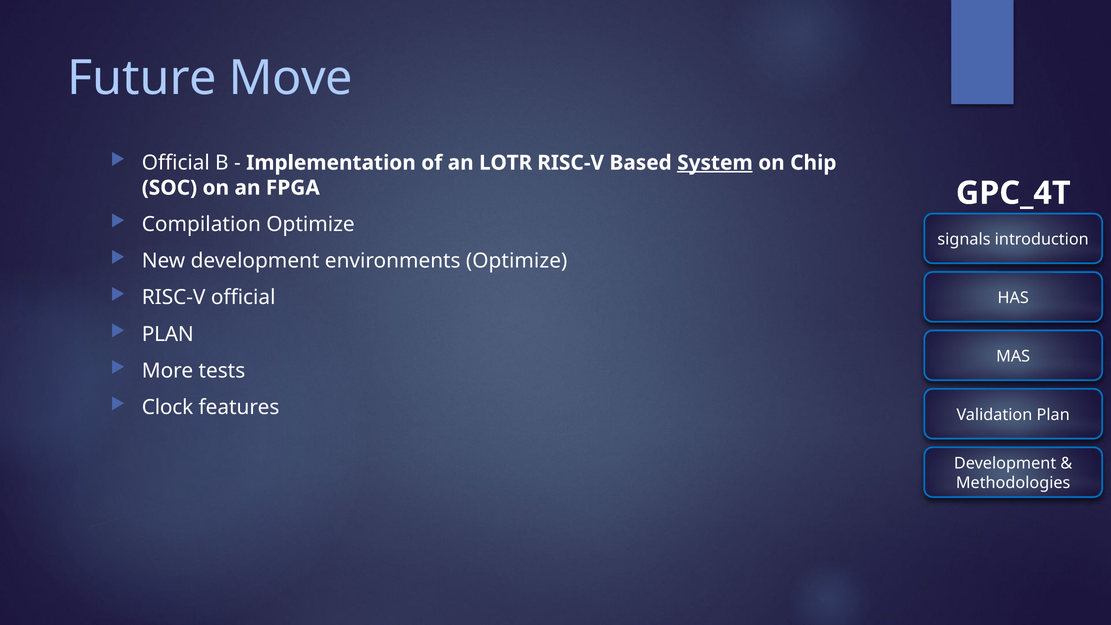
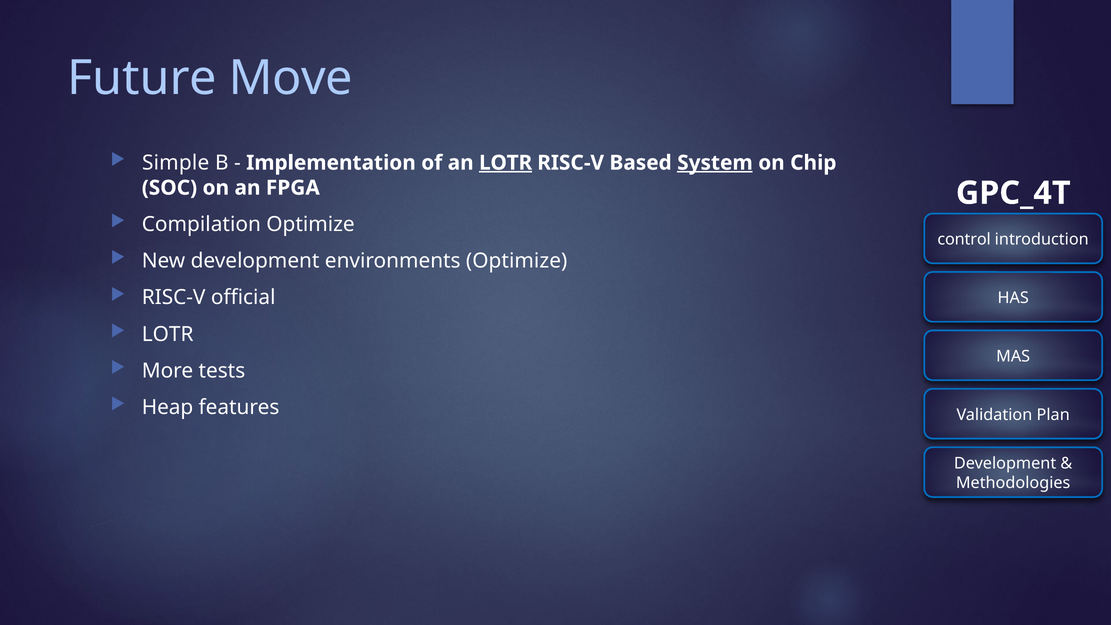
Official at (176, 163): Official -> Simple
LOTR at (506, 163) underline: none -> present
signals: signals -> control
PLAN at (168, 334): PLAN -> LOTR
Clock: Clock -> Heap
